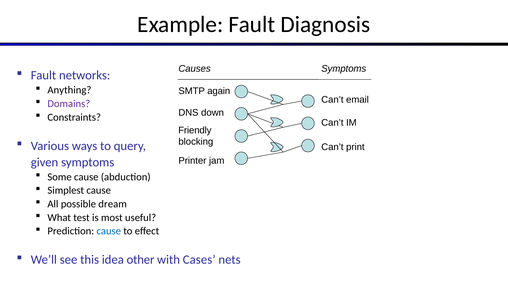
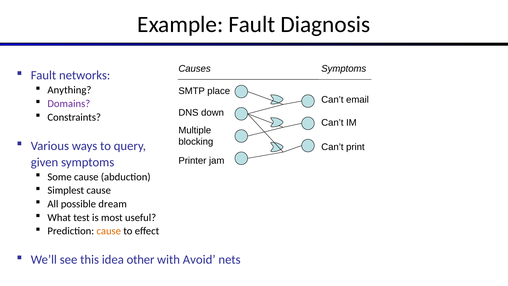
again: again -> place
Friendly: Friendly -> Multiple
cause at (109, 231) colour: blue -> orange
Cases: Cases -> Avoid
